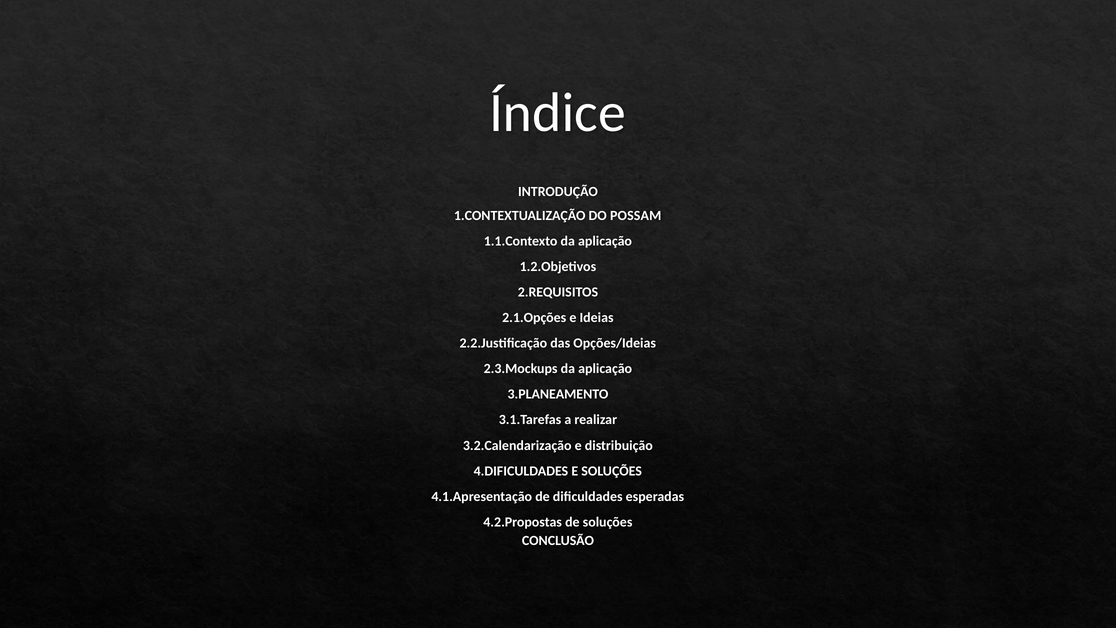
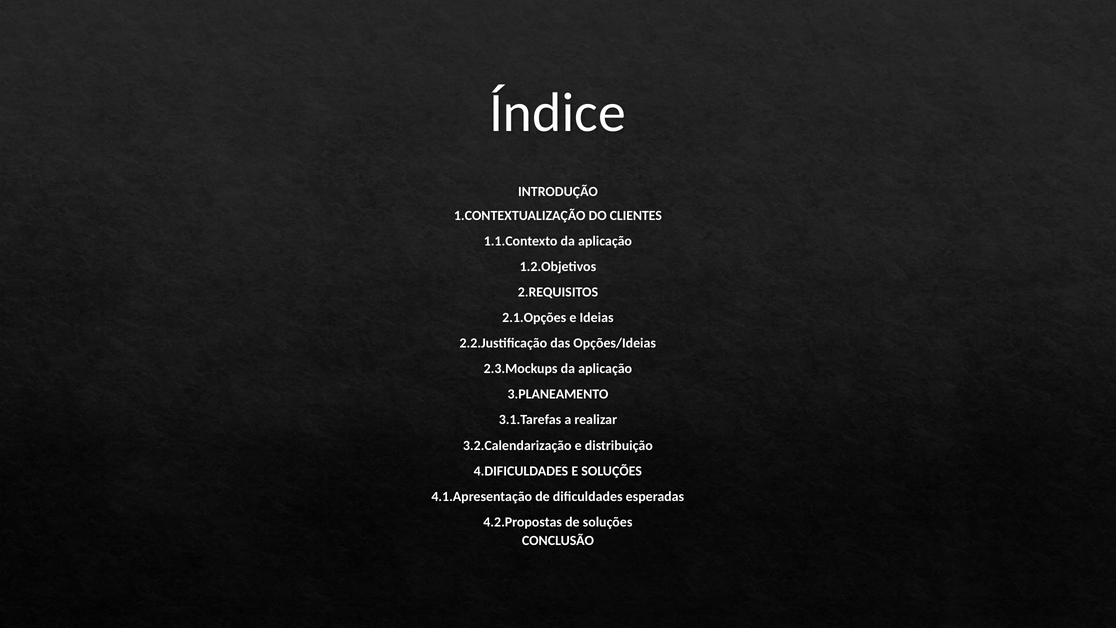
POSSAM: POSSAM -> CLIENTES
